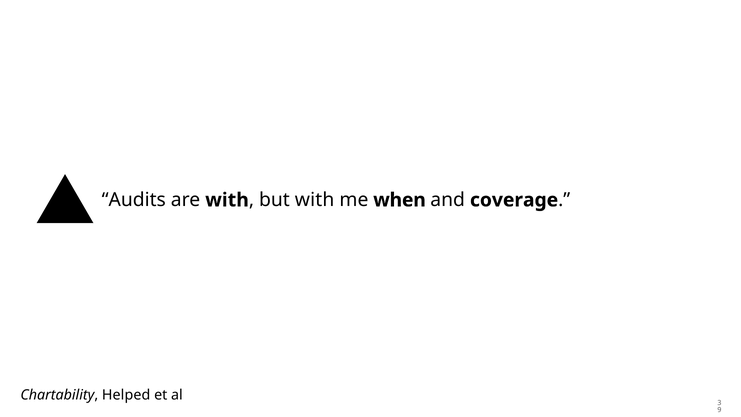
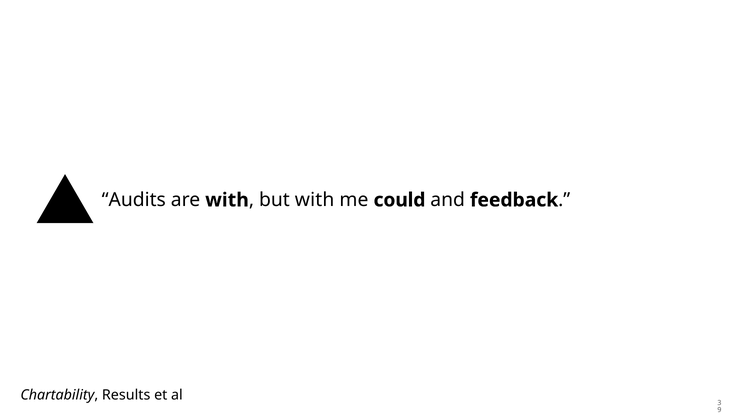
when: when -> could
coverage: coverage -> feedback
Helped: Helped -> Results
